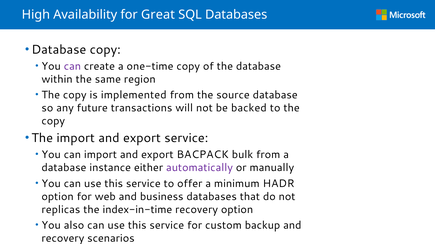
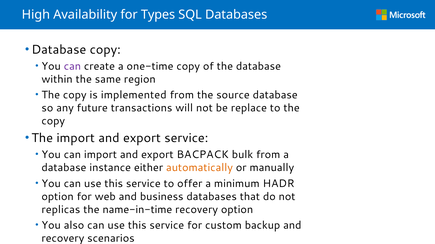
Great: Great -> Types
backed: backed -> replace
automatically colour: purple -> orange
index-in-time: index-in-time -> name-in-time
